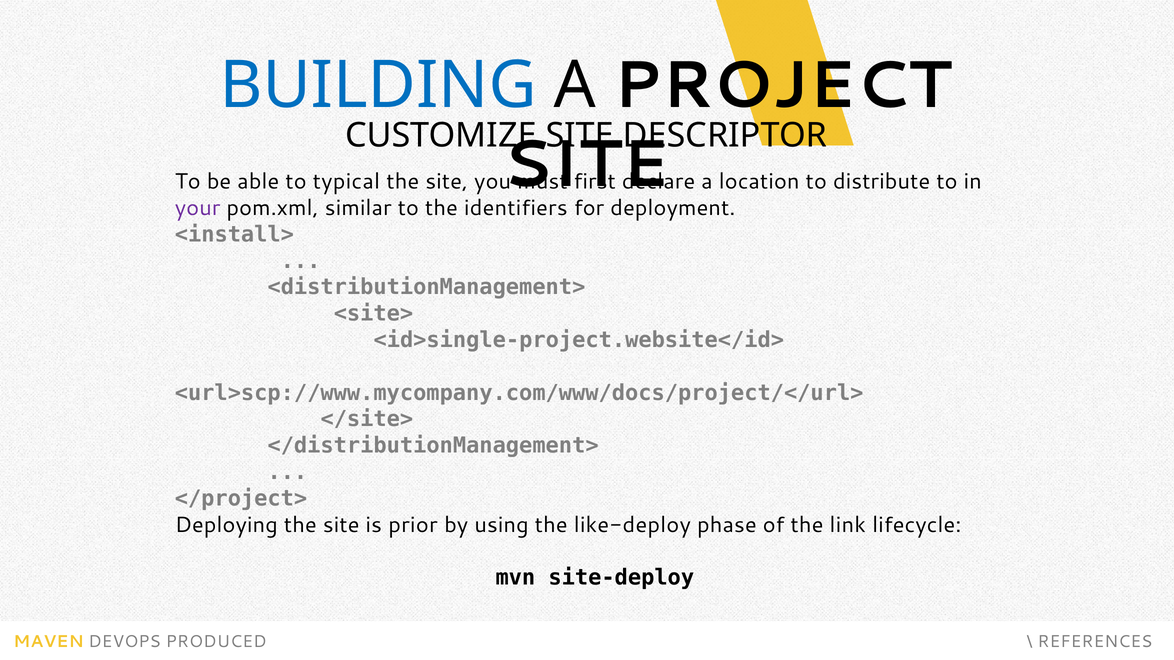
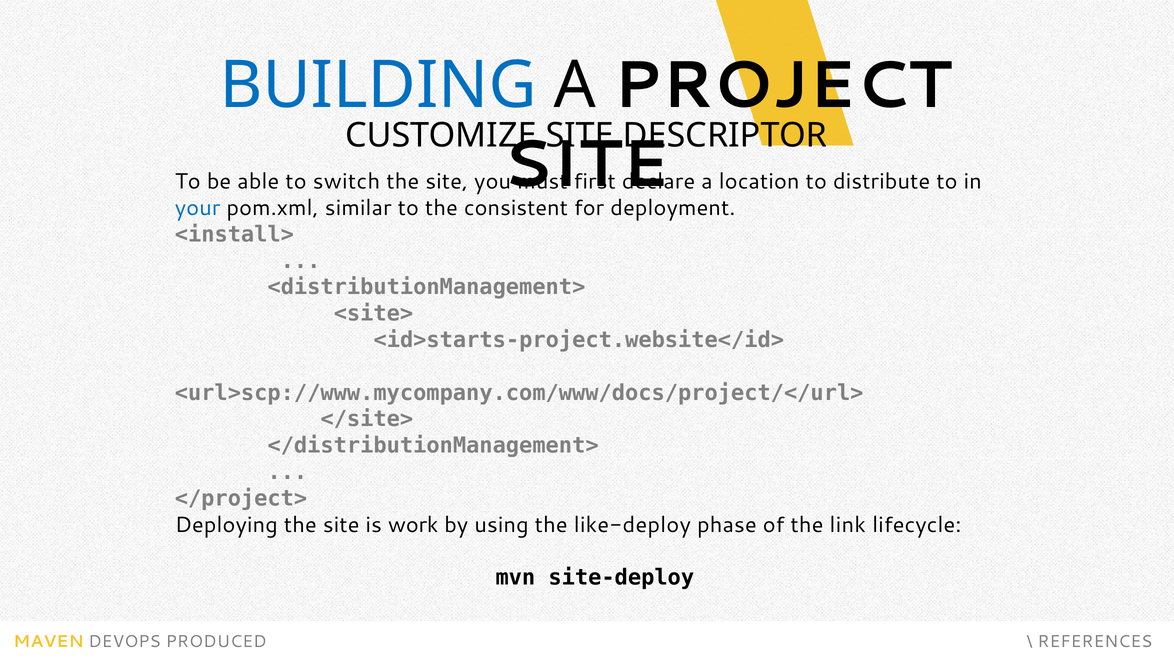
typical: typical -> switch
your colour: purple -> blue
identifiers: identifiers -> consistent
<id>single-project.website</id>: <id>single-project.website</id> -> <id>starts-project.website</id>
prior: prior -> work
